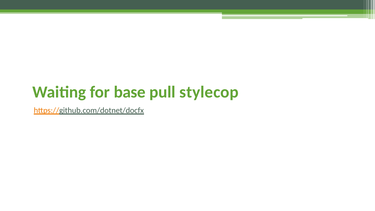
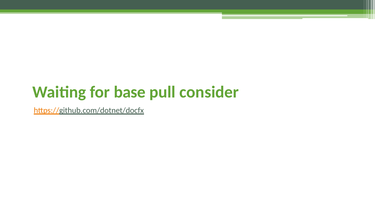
stylecop: stylecop -> consider
